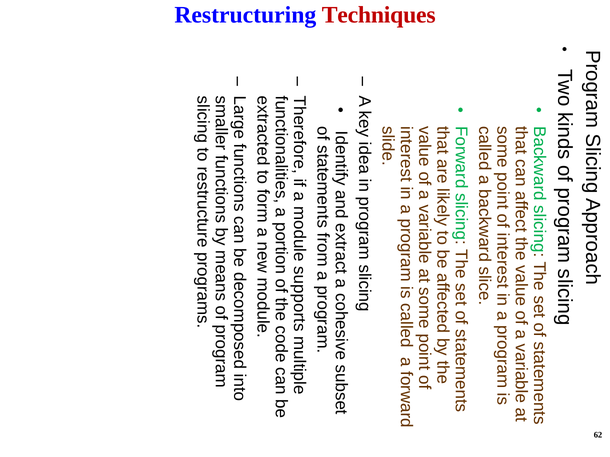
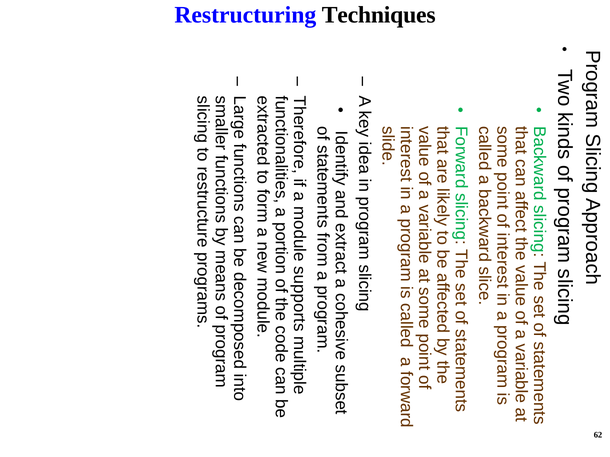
Techniques colour: red -> black
